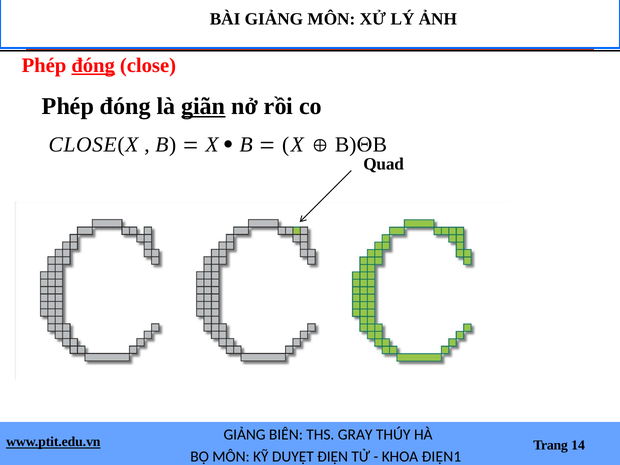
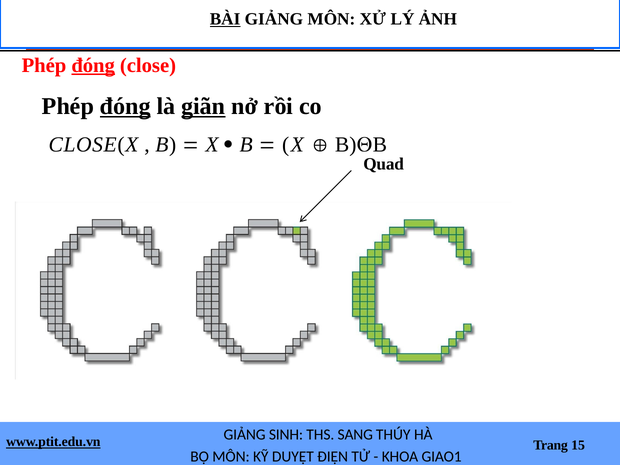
BÀI underline: none -> present
đóng at (125, 106) underline: none -> present
BIÊN: BIÊN -> SINH
GRAY: GRAY -> SANG
14: 14 -> 15
ĐIỆN1: ĐIỆN1 -> GIAO1
